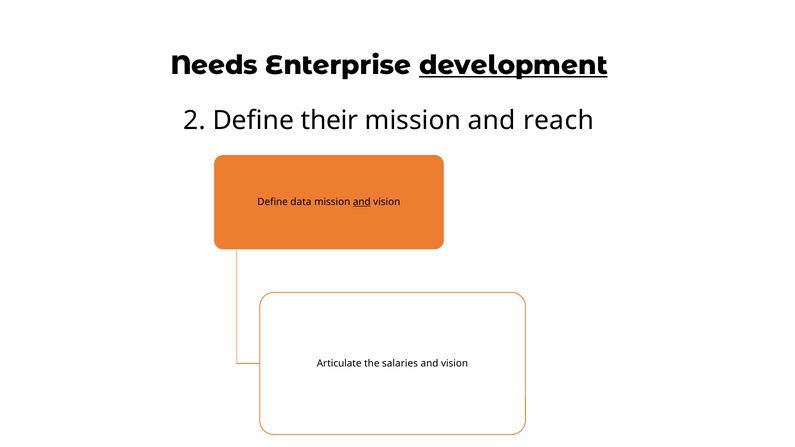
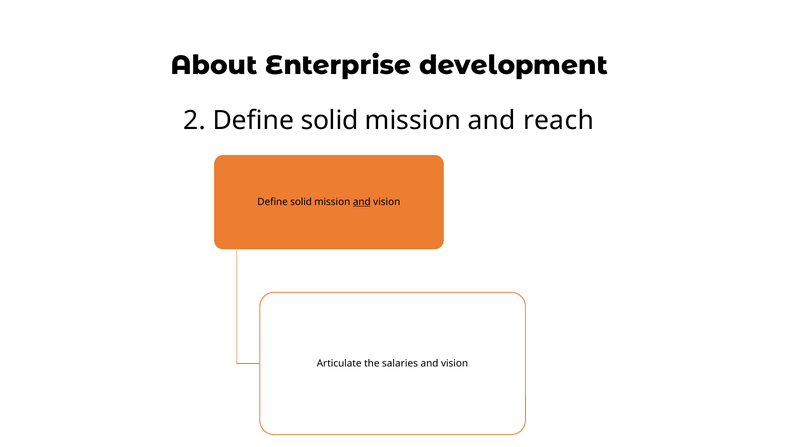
Needs: Needs -> About
development underline: present -> none
2 Define their: their -> solid
data at (301, 202): data -> solid
